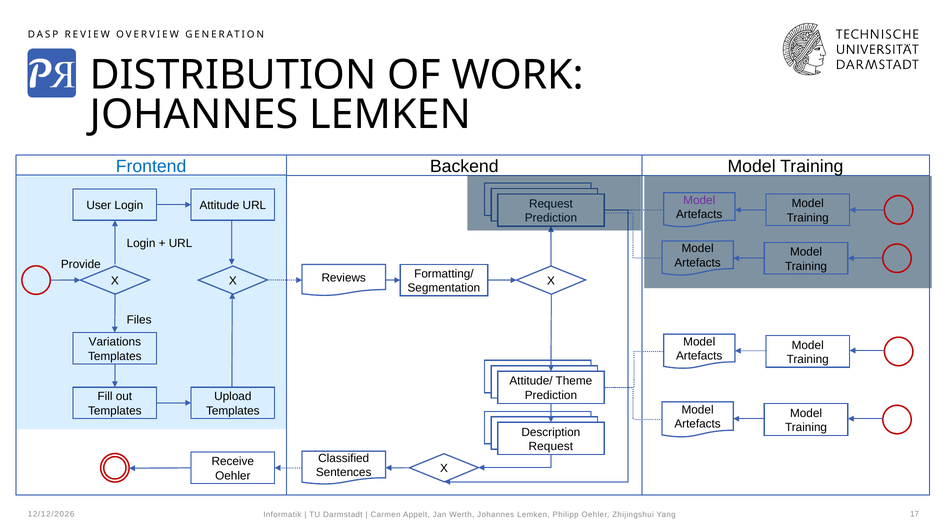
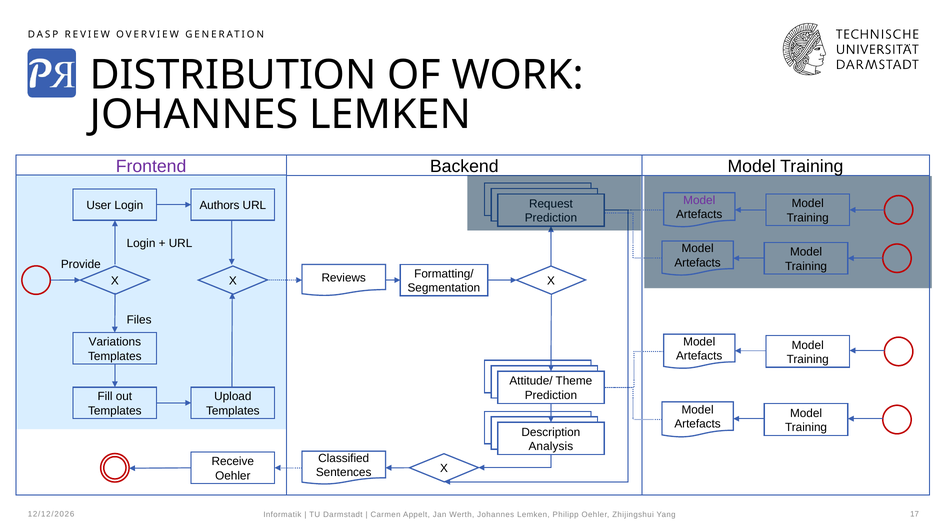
Frontend colour: blue -> purple
Attitude: Attitude -> Authors
Request at (551, 446): Request -> Analysis
